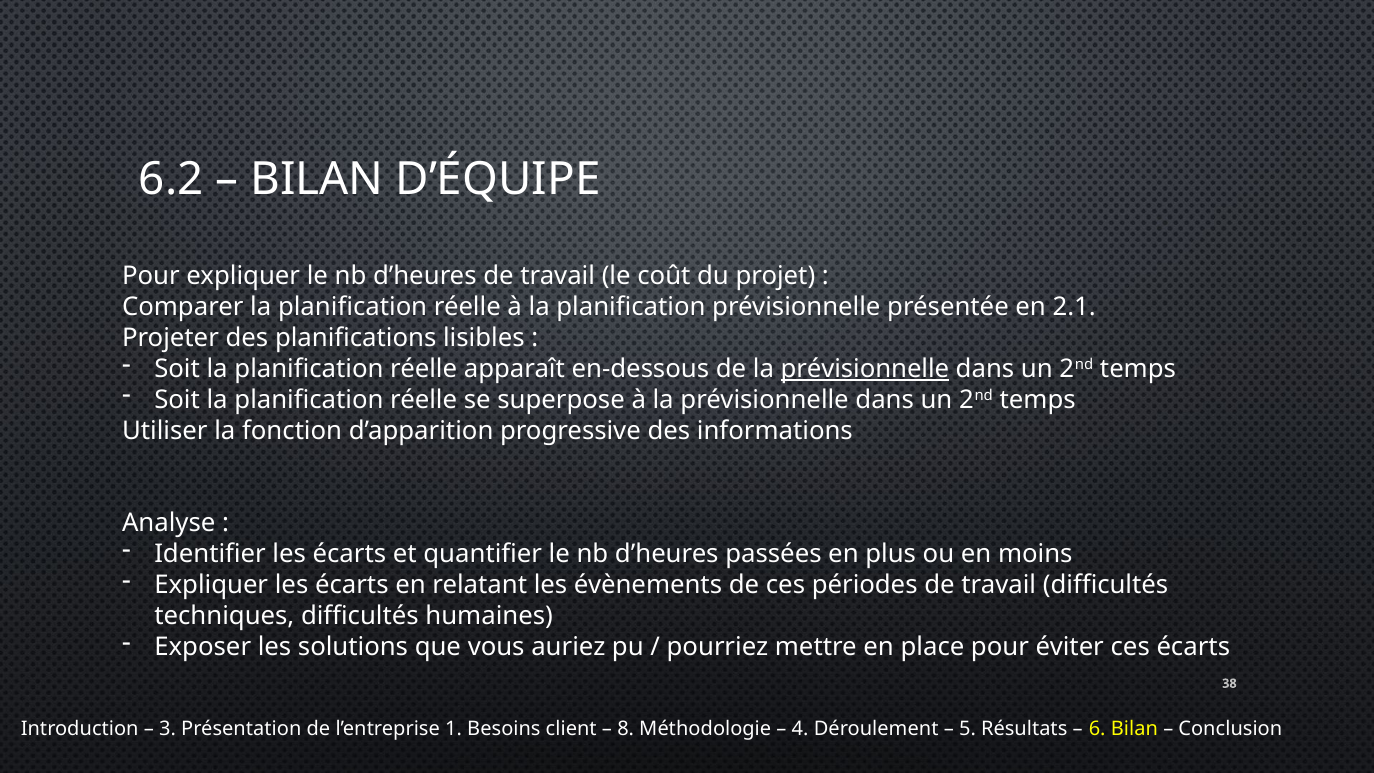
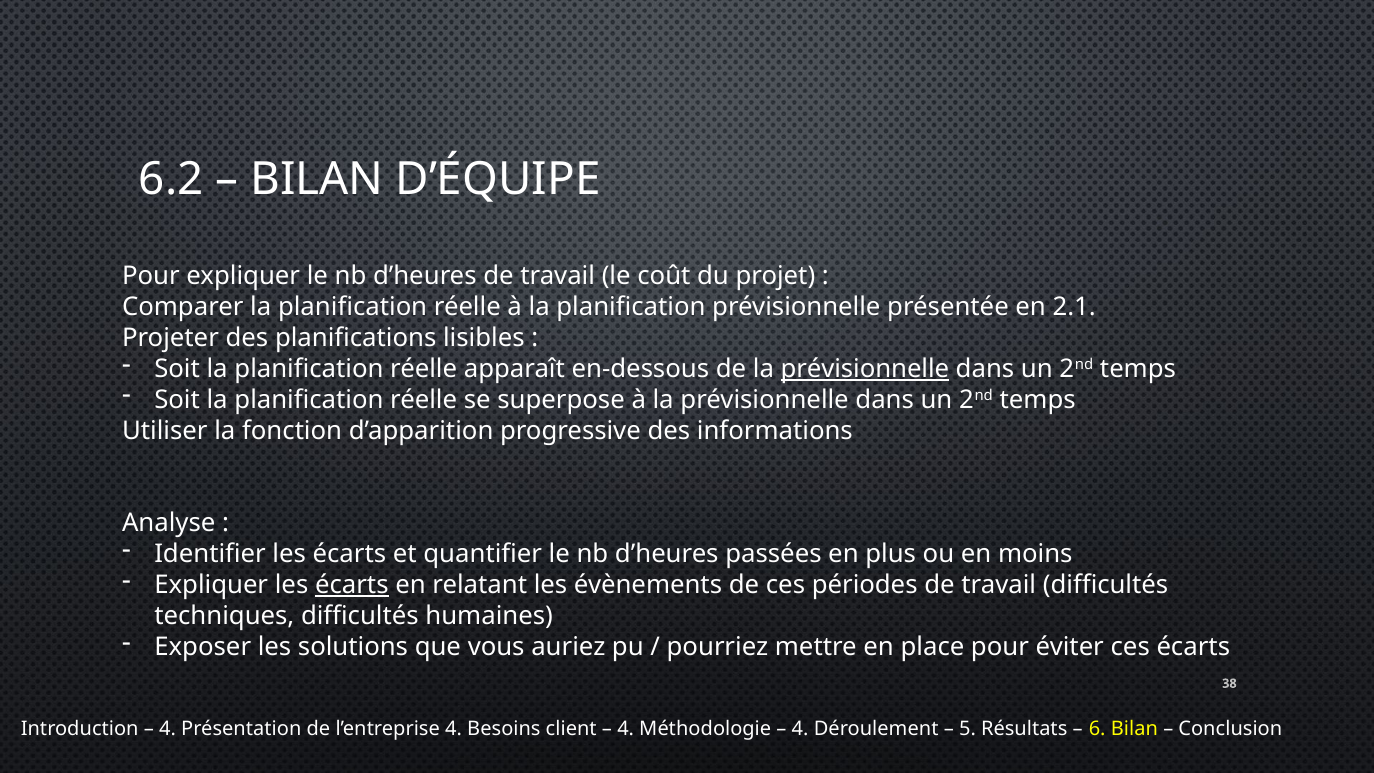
écarts at (352, 585) underline: none -> present
3 at (168, 729): 3 -> 4
l’entreprise 1: 1 -> 4
8 at (626, 729): 8 -> 4
